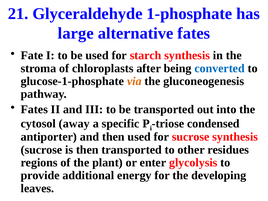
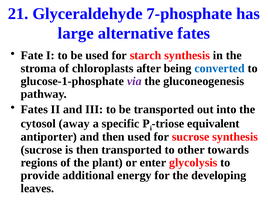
1-phosphate: 1-phosphate -> 7-phosphate
via colour: orange -> purple
condensed: condensed -> equivalent
residues: residues -> towards
